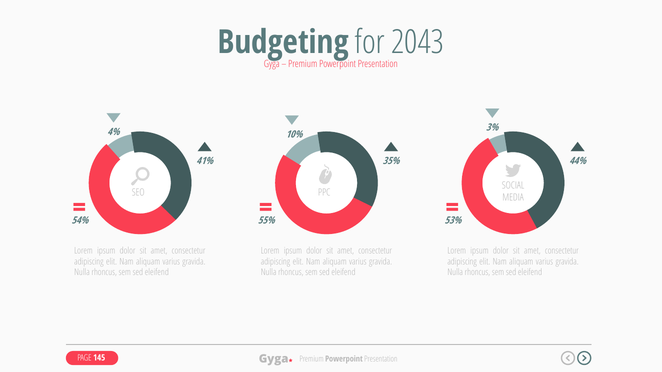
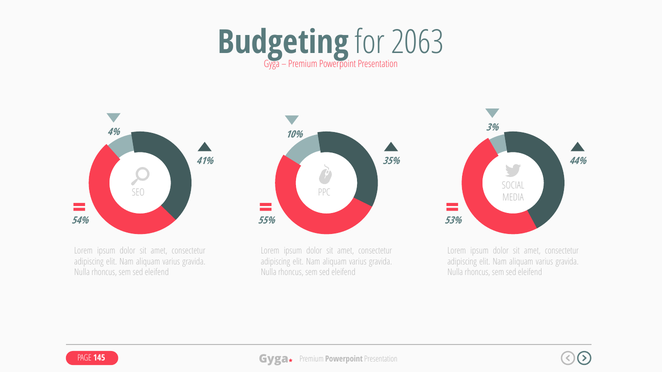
2043: 2043 -> 2063
